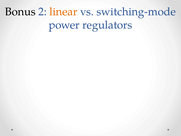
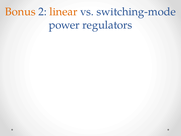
Bonus colour: black -> orange
